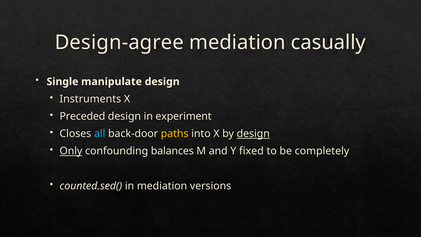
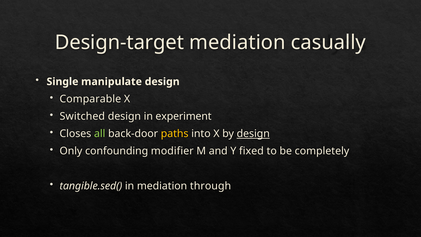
Design-agree: Design-agree -> Design-target
Instruments: Instruments -> Comparable
Preceded: Preceded -> Switched
all colour: light blue -> light green
Only underline: present -> none
balances: balances -> modifier
counted.sed(: counted.sed( -> tangible.sed(
versions: versions -> through
